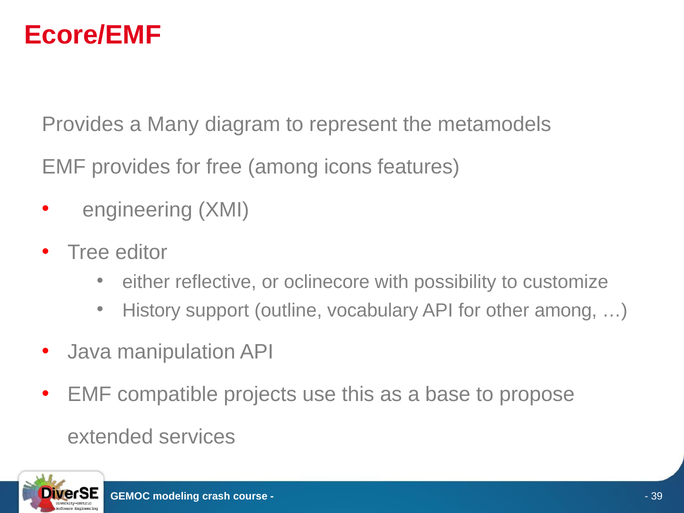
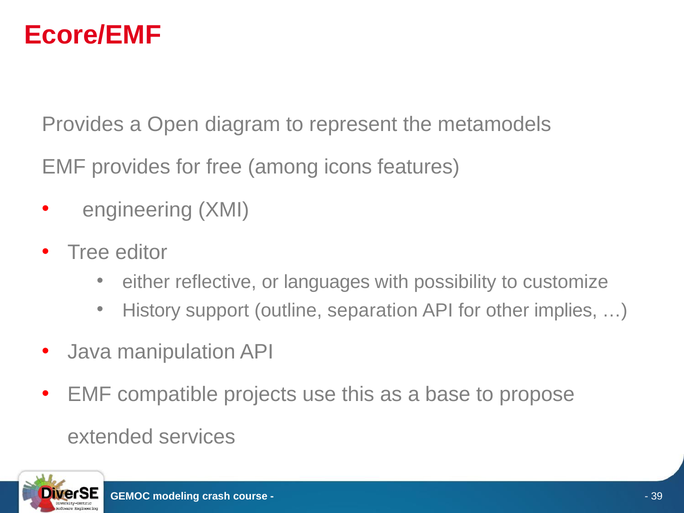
Many: Many -> Open
oclinecore: oclinecore -> languages
vocabulary: vocabulary -> separation
other among: among -> implies
